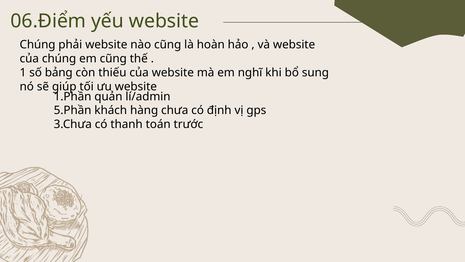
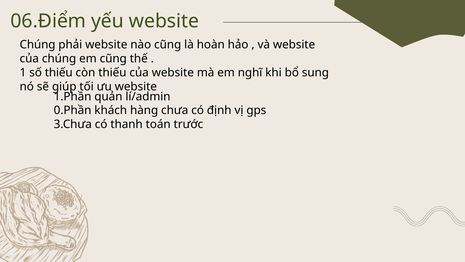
số bảng: bảng -> thiếu
5.Phần: 5.Phần -> 0.Phần
